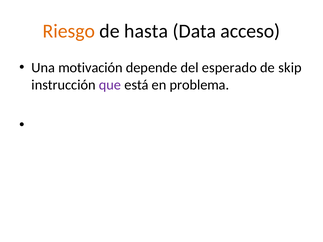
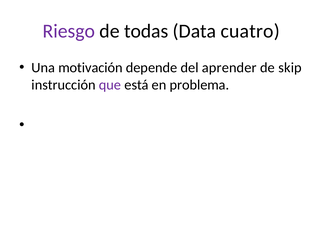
Riesgo colour: orange -> purple
hasta: hasta -> todas
acceso: acceso -> cuatro
esperado: esperado -> aprender
